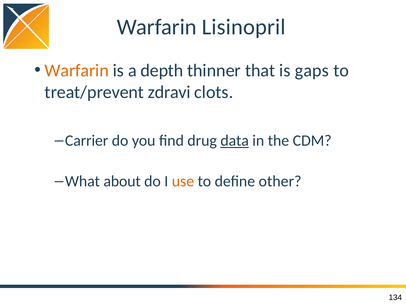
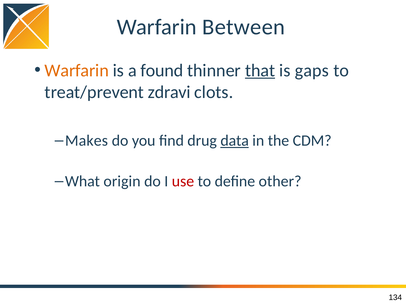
Lisinopril: Lisinopril -> Between
depth: depth -> found
that underline: none -> present
Carrier: Carrier -> Makes
about: about -> origin
use colour: orange -> red
